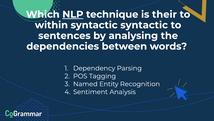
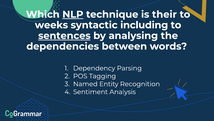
within: within -> weeks
syntactic syntactic: syntactic -> including
sentences underline: none -> present
